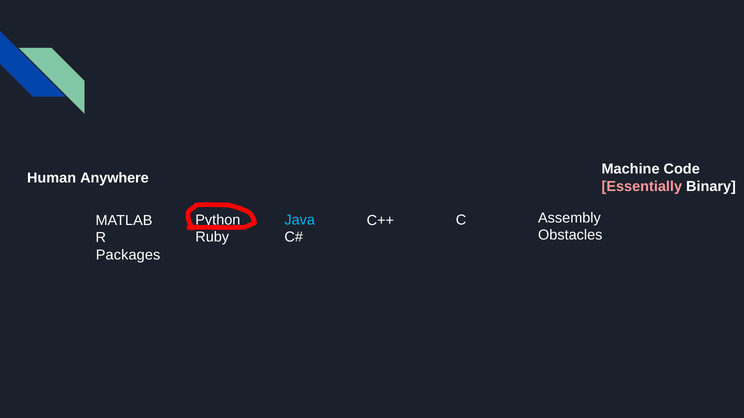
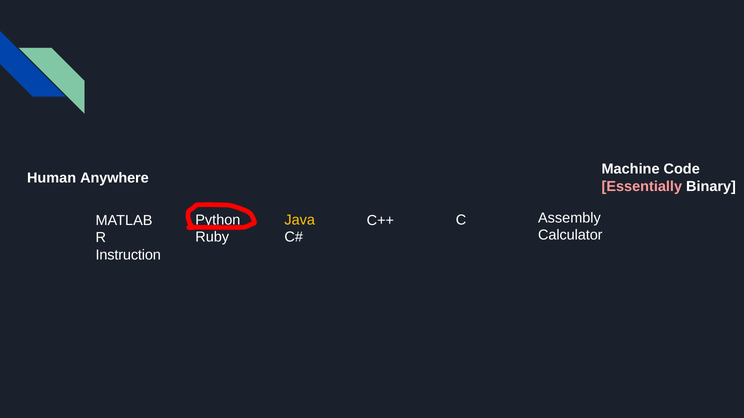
Java colour: light blue -> yellow
Obstacles: Obstacles -> Calculator
Packages: Packages -> Instruction
